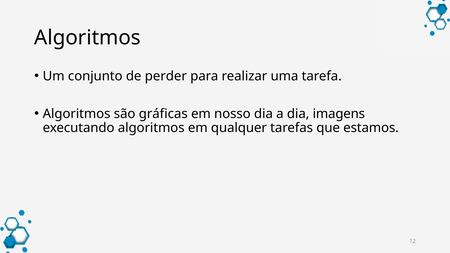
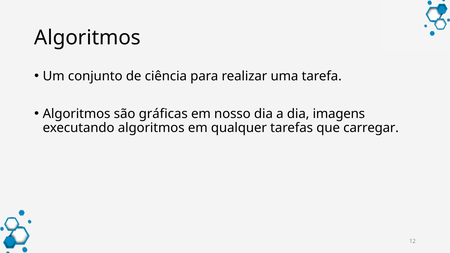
perder: perder -> ciência
estamos: estamos -> carregar
